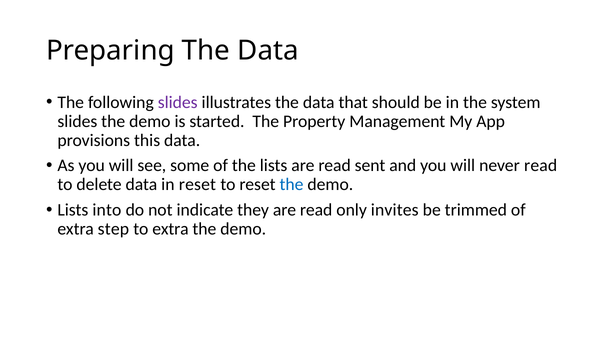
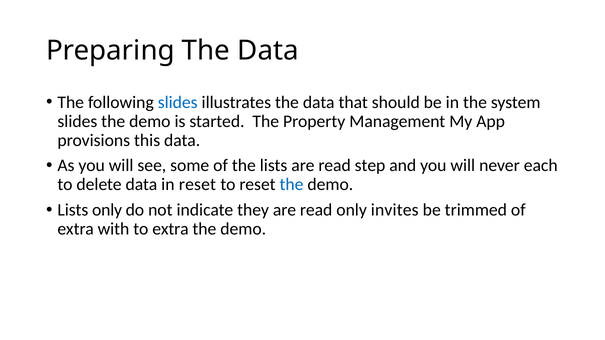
slides at (178, 102) colour: purple -> blue
sent: sent -> step
never read: read -> each
Lists into: into -> only
step: step -> with
